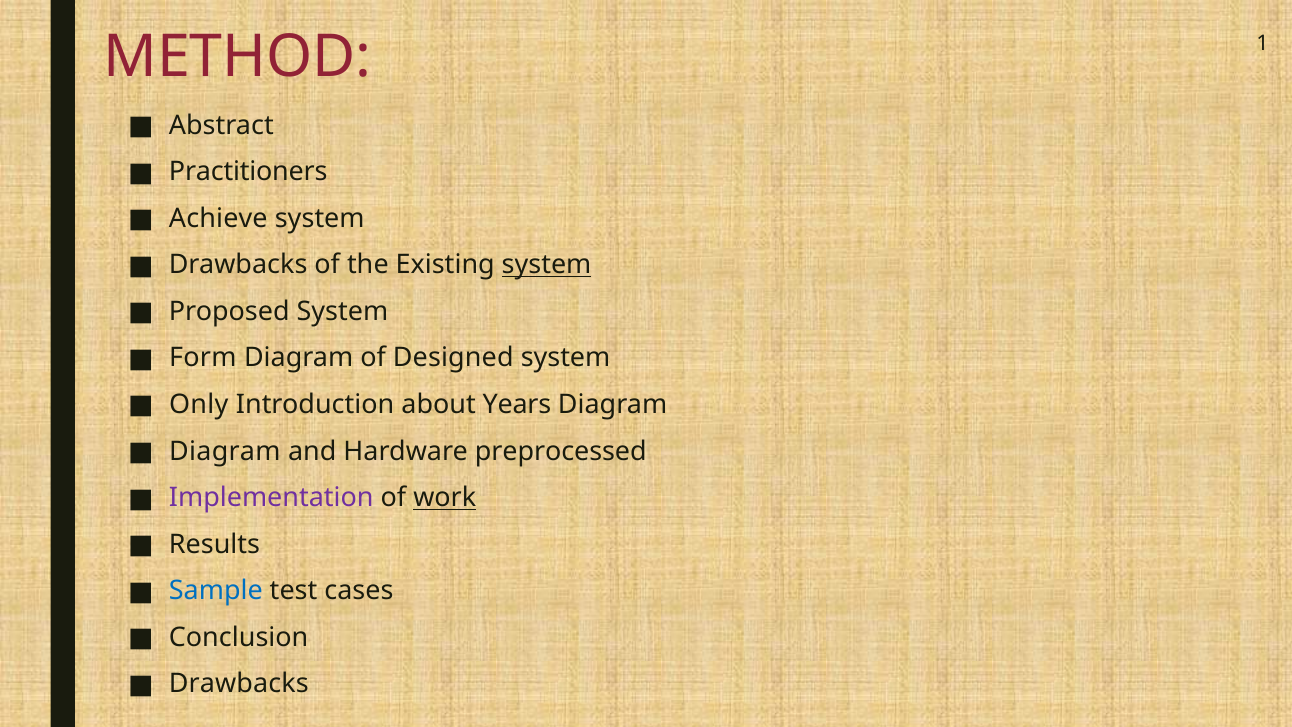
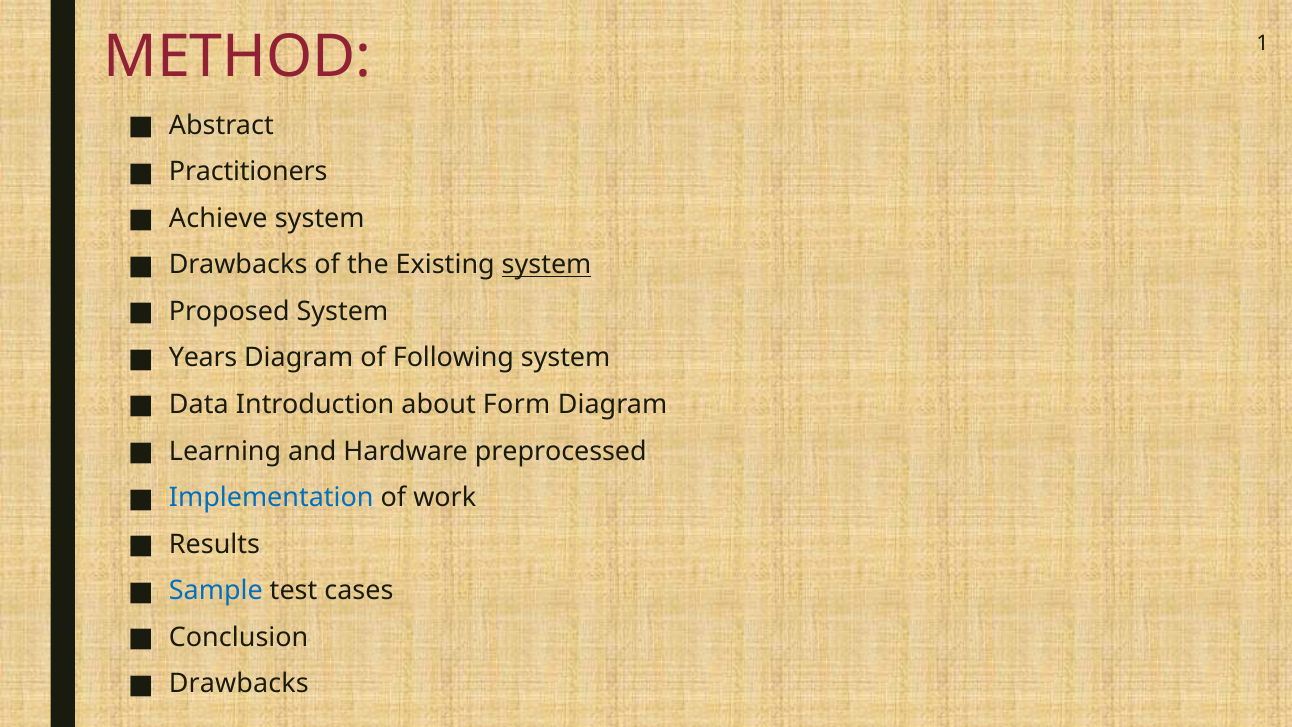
Form: Form -> Years
Designed: Designed -> Following
Only: Only -> Data
Years: Years -> Form
Diagram at (225, 451): Diagram -> Learning
Implementation colour: purple -> blue
work underline: present -> none
